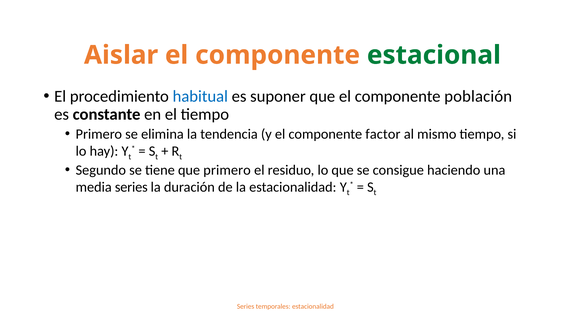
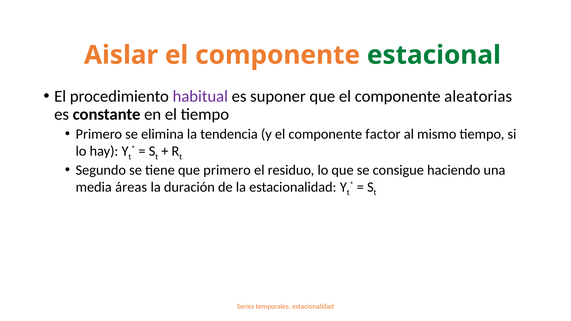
habitual colour: blue -> purple
población: población -> aleatorias
media series: series -> áreas
